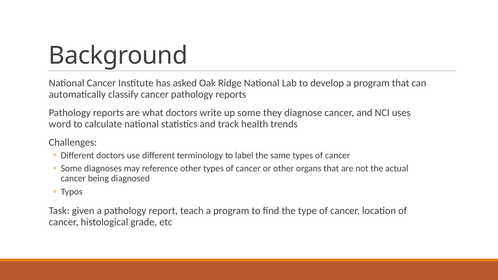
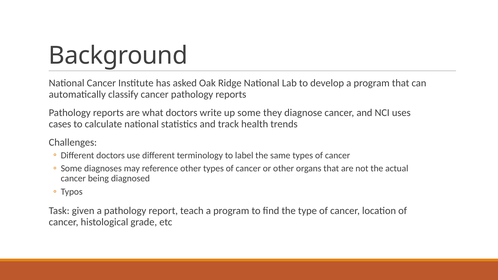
word: word -> cases
